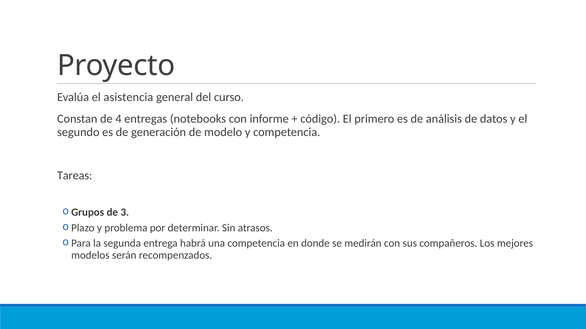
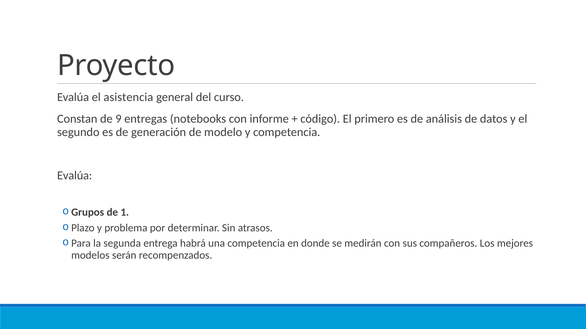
4: 4 -> 9
Tareas at (75, 176): Tareas -> Evalúa
3: 3 -> 1
